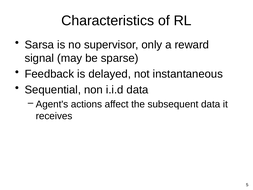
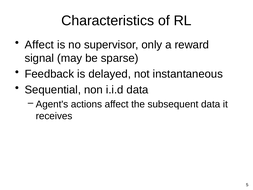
Sarsa at (39, 45): Sarsa -> Affect
